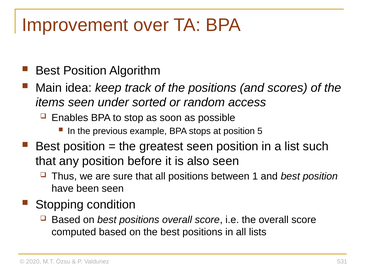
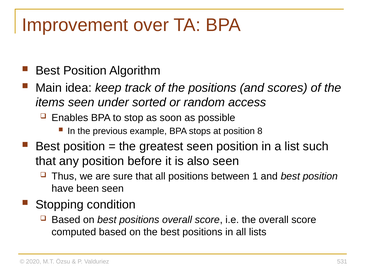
5: 5 -> 8
